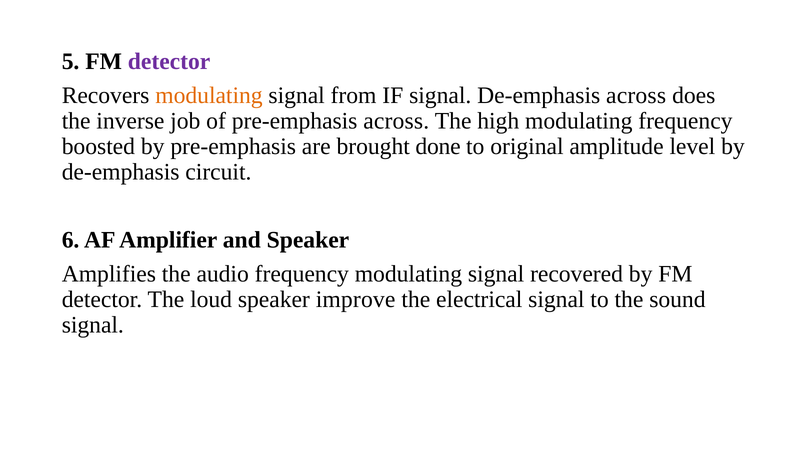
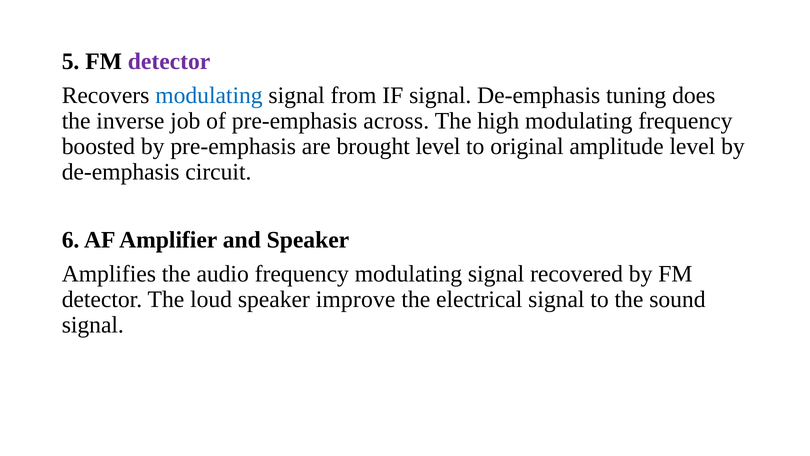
modulating at (209, 95) colour: orange -> blue
De-emphasis across: across -> tuning
brought done: done -> level
